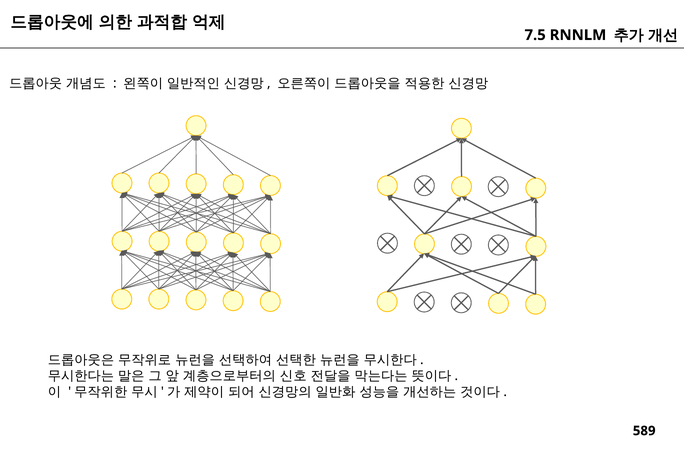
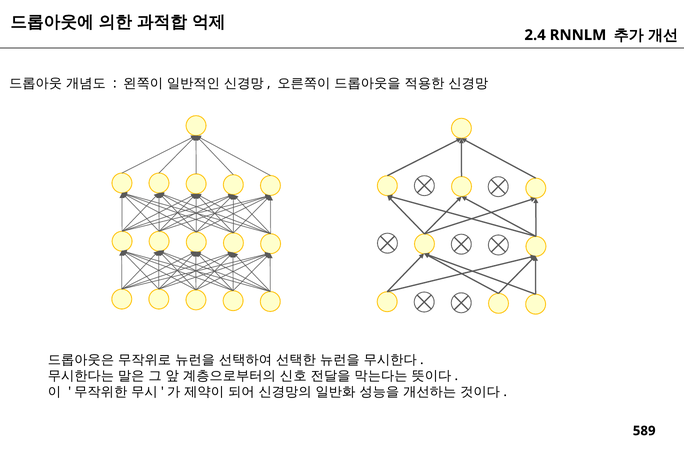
7.5: 7.5 -> 2.4
